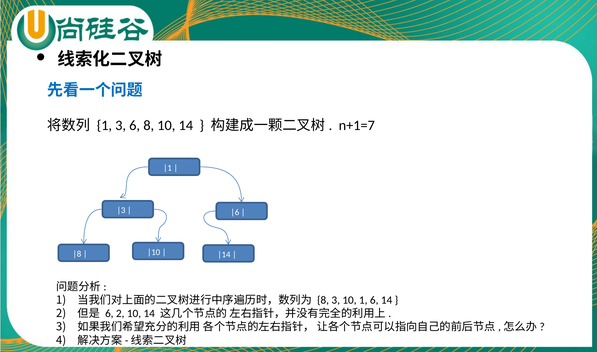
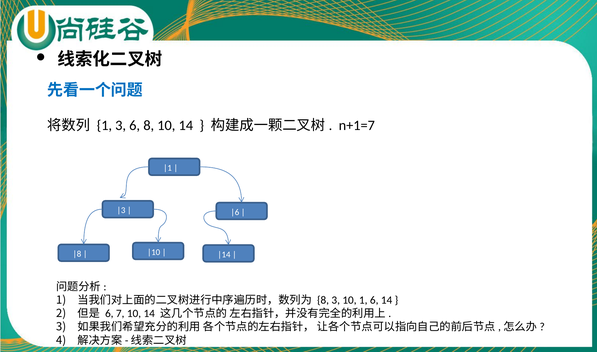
6 2: 2 -> 7
